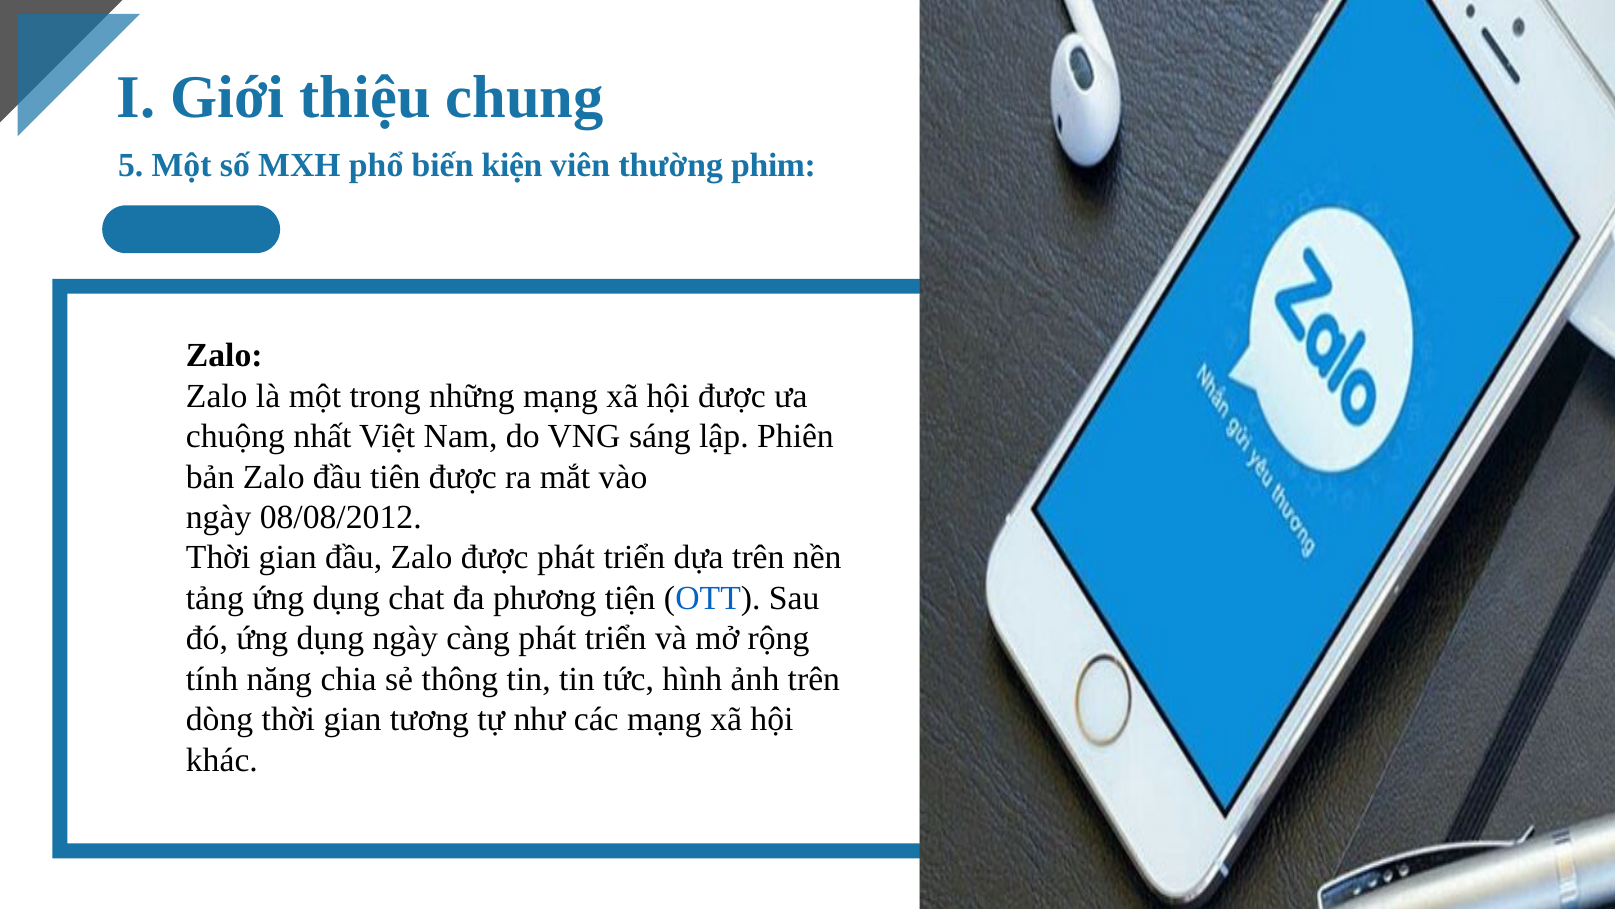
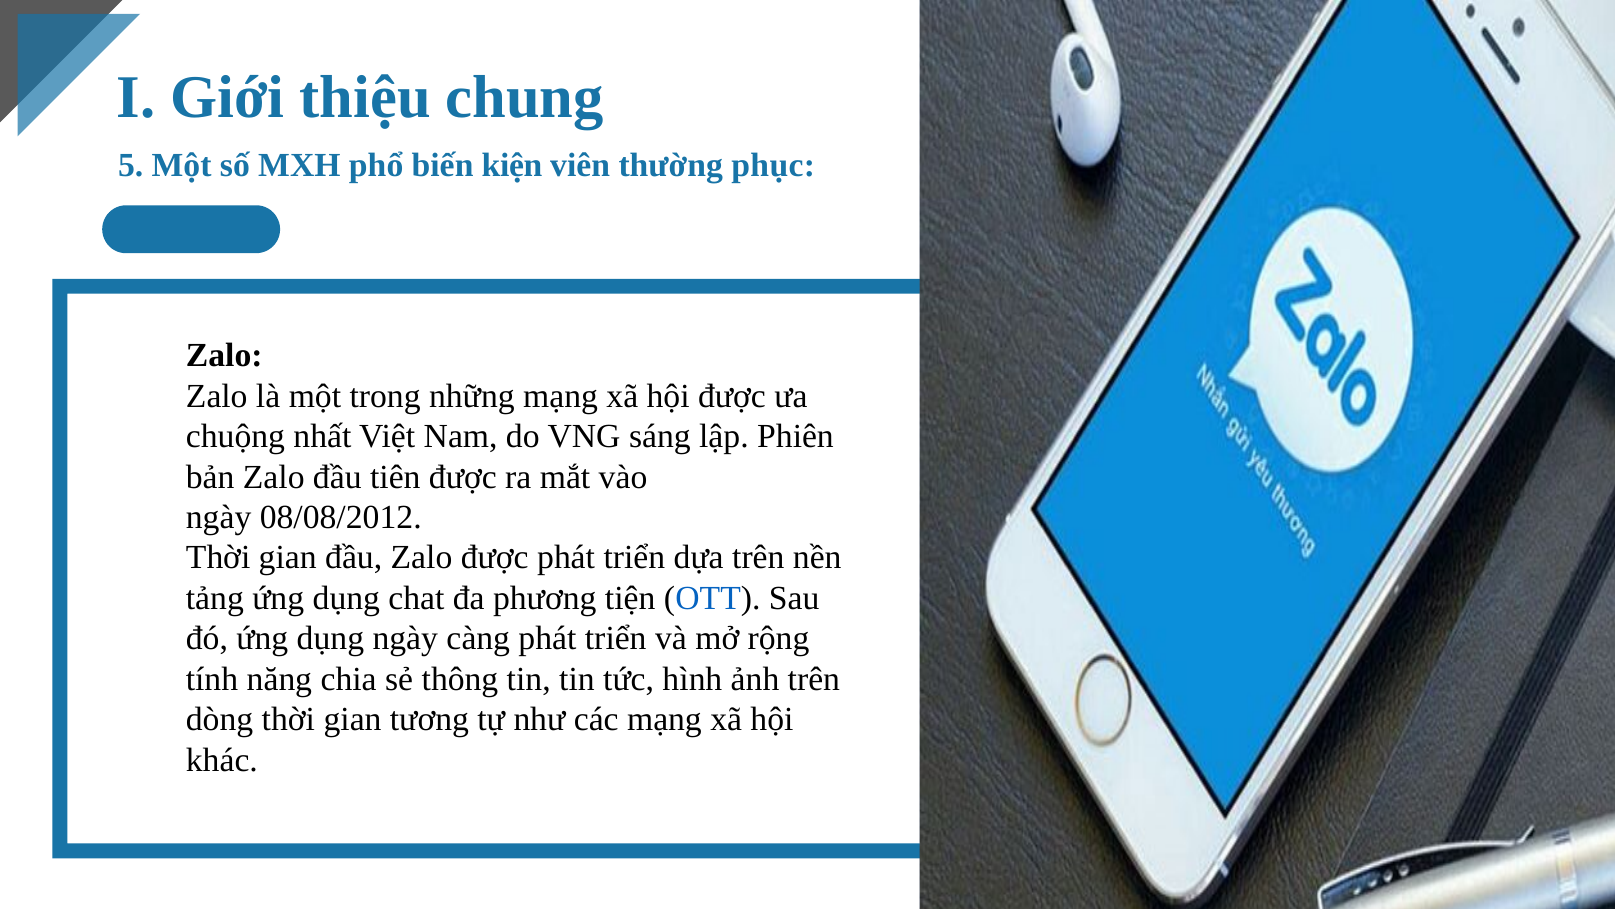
phim: phim -> phục
